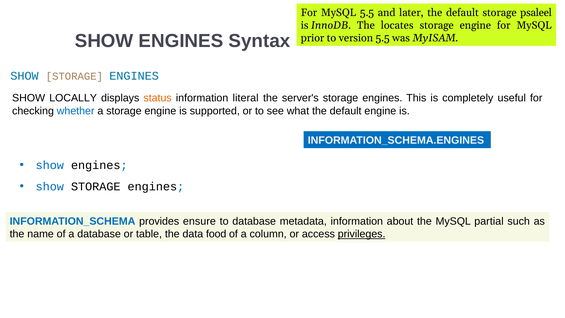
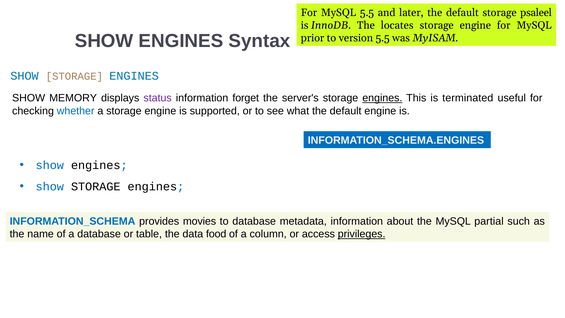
LOCALLY: LOCALLY -> MEMORY
status colour: orange -> purple
literal: literal -> forget
engines at (382, 98) underline: none -> present
completely: completely -> terminated
ensure: ensure -> movies
